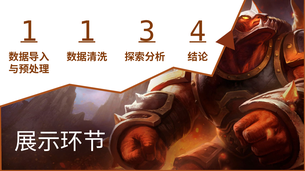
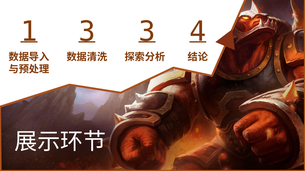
1 1: 1 -> 3
